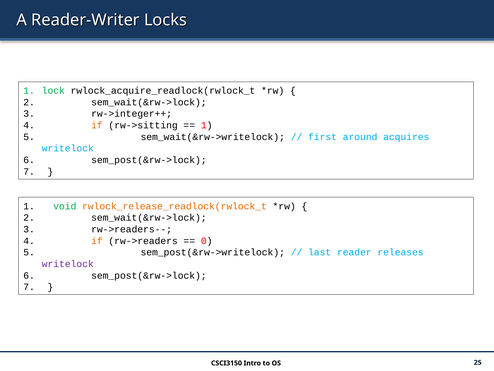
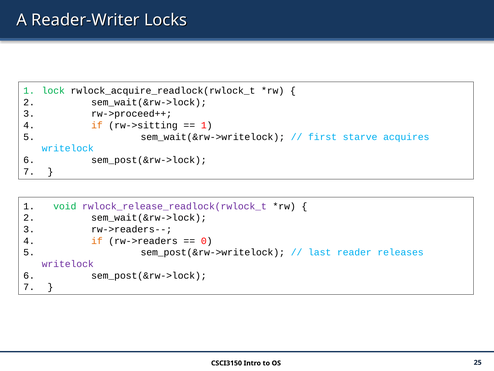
rw->integer++: rw->integer++ -> rw->proceed++
around: around -> starve
rwlock_release_readlock(rwlock_t colour: orange -> purple
